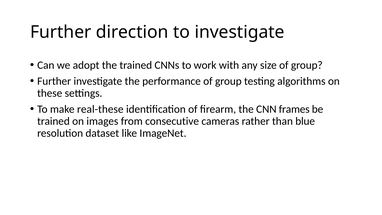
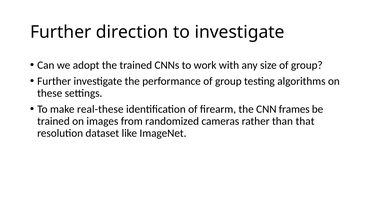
consecutive: consecutive -> randomized
blue: blue -> that
